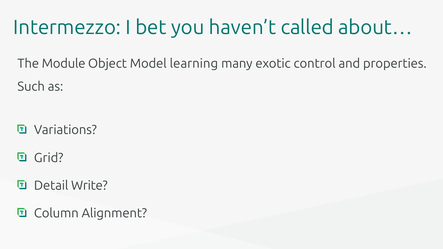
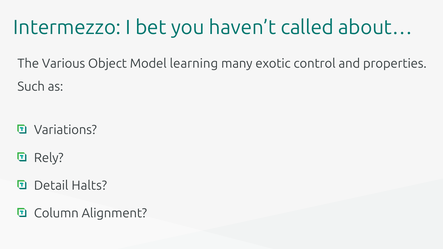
Module: Module -> Various
Grid: Grid -> Rely
Write: Write -> Halts
